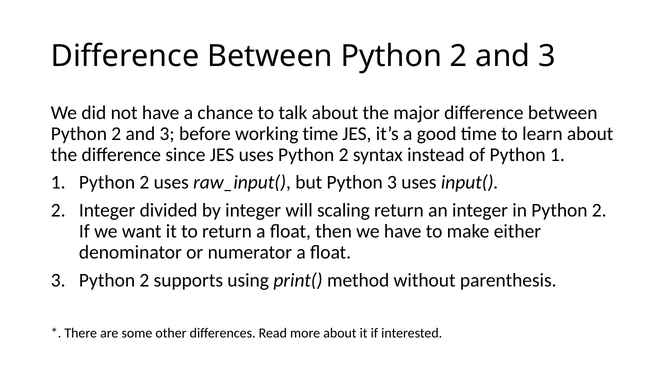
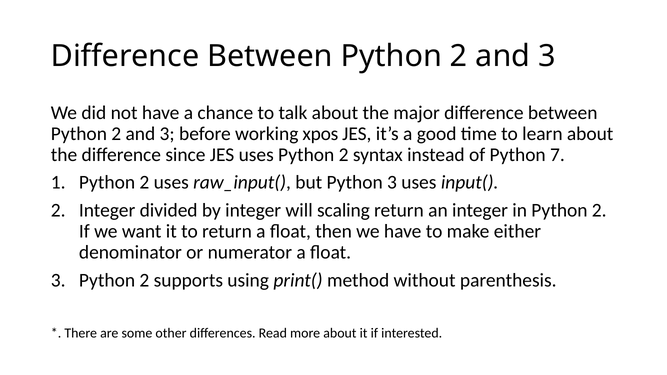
working time: time -> xpos
Python 1: 1 -> 7
